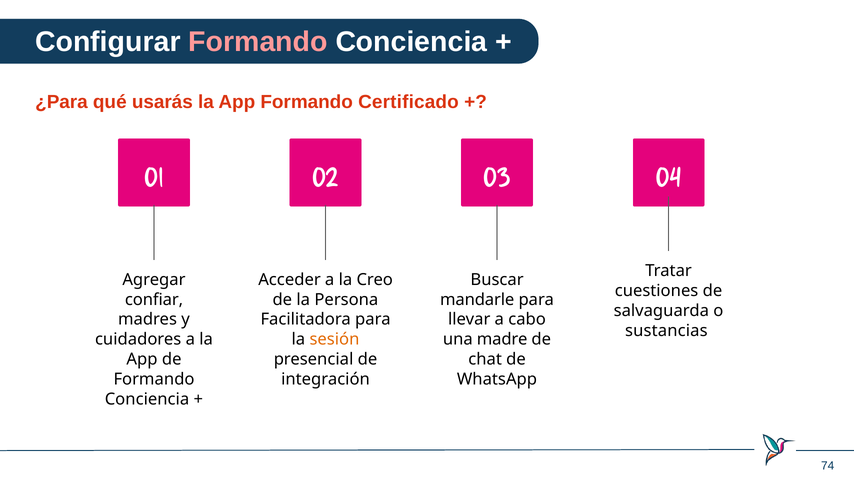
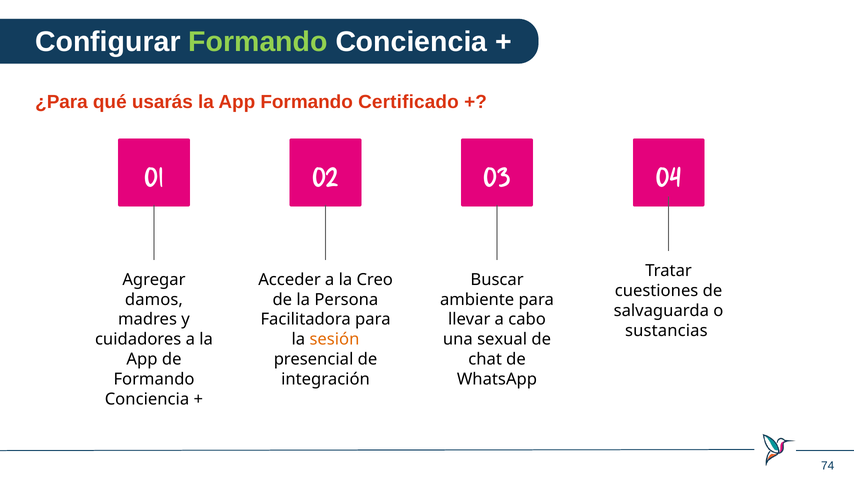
Formando at (258, 42) colour: pink -> light green
confiar: confiar -> damos
mandarle: mandarle -> ambiente
madre: madre -> sexual
